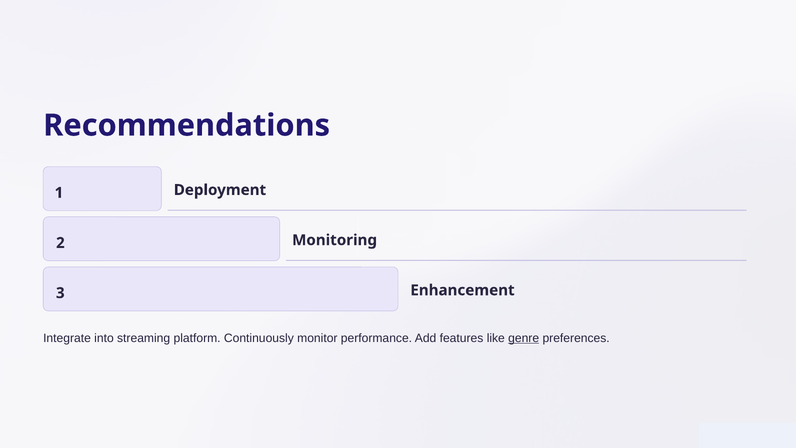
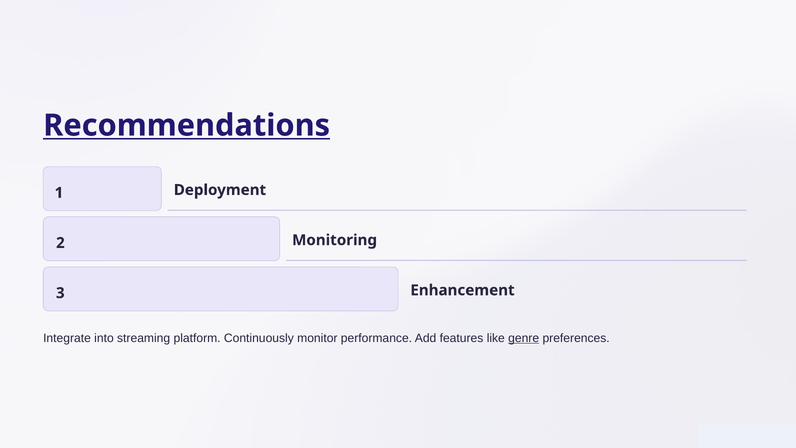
Recommendations underline: none -> present
